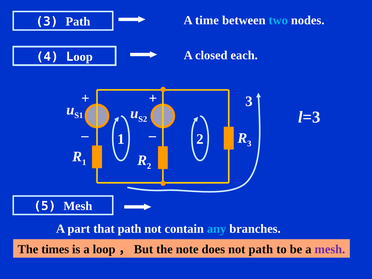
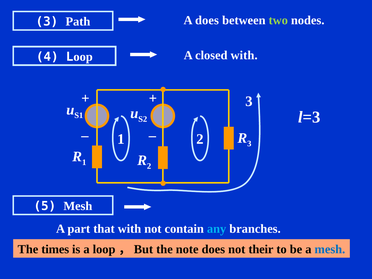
A time: time -> does
two colour: light blue -> light green
closed each: each -> with
that path: path -> with
not path: path -> their
mesh at (330, 249) colour: purple -> blue
